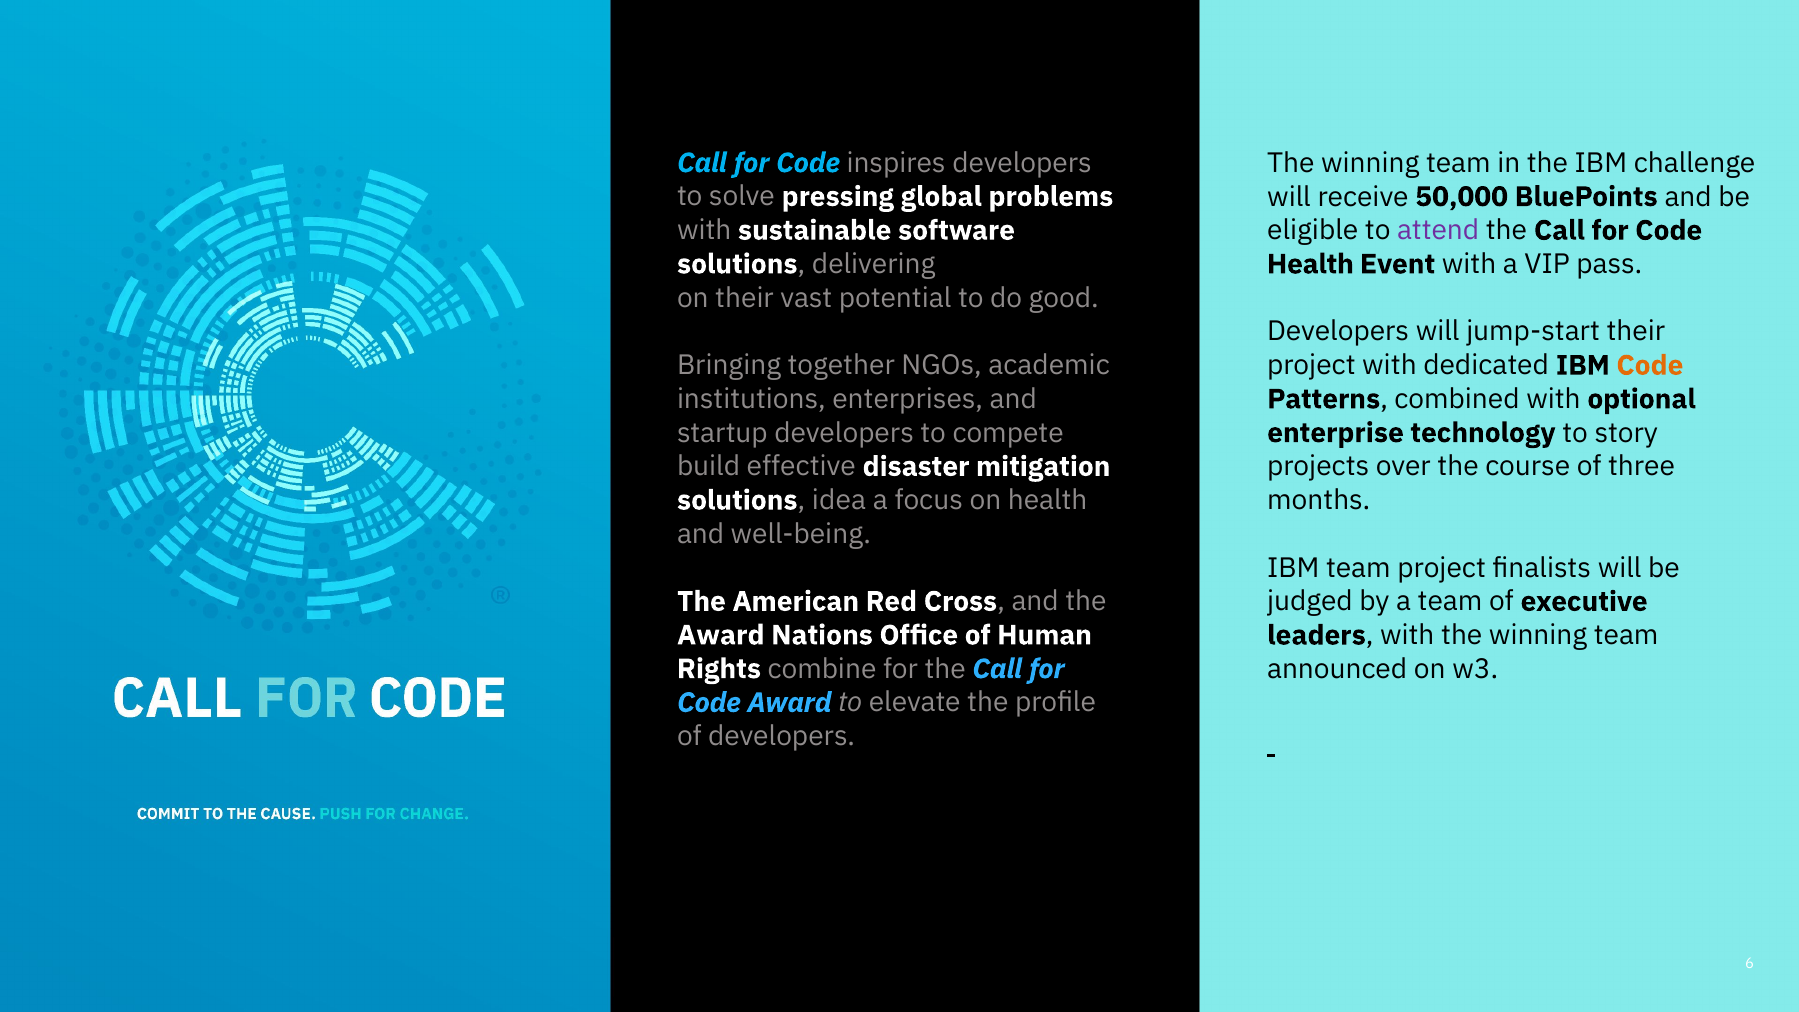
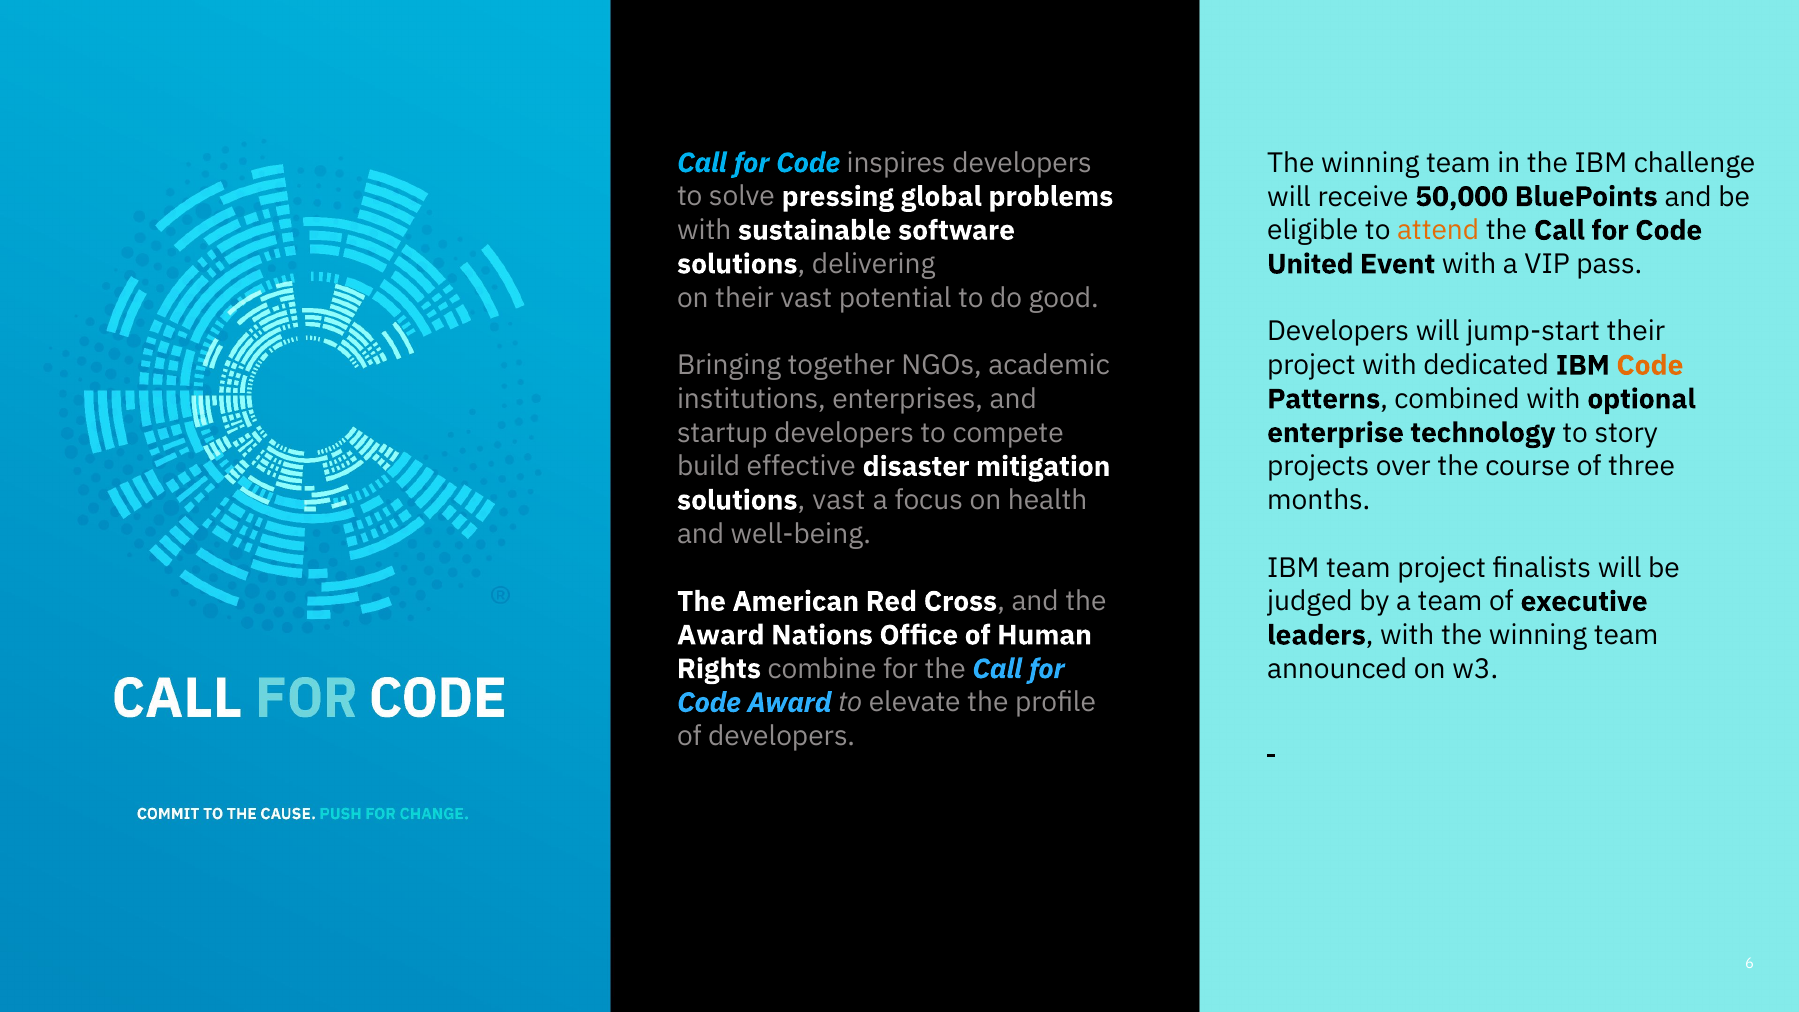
attend colour: purple -> orange
Health at (1310, 264): Health -> United
solutions idea: idea -> vast
